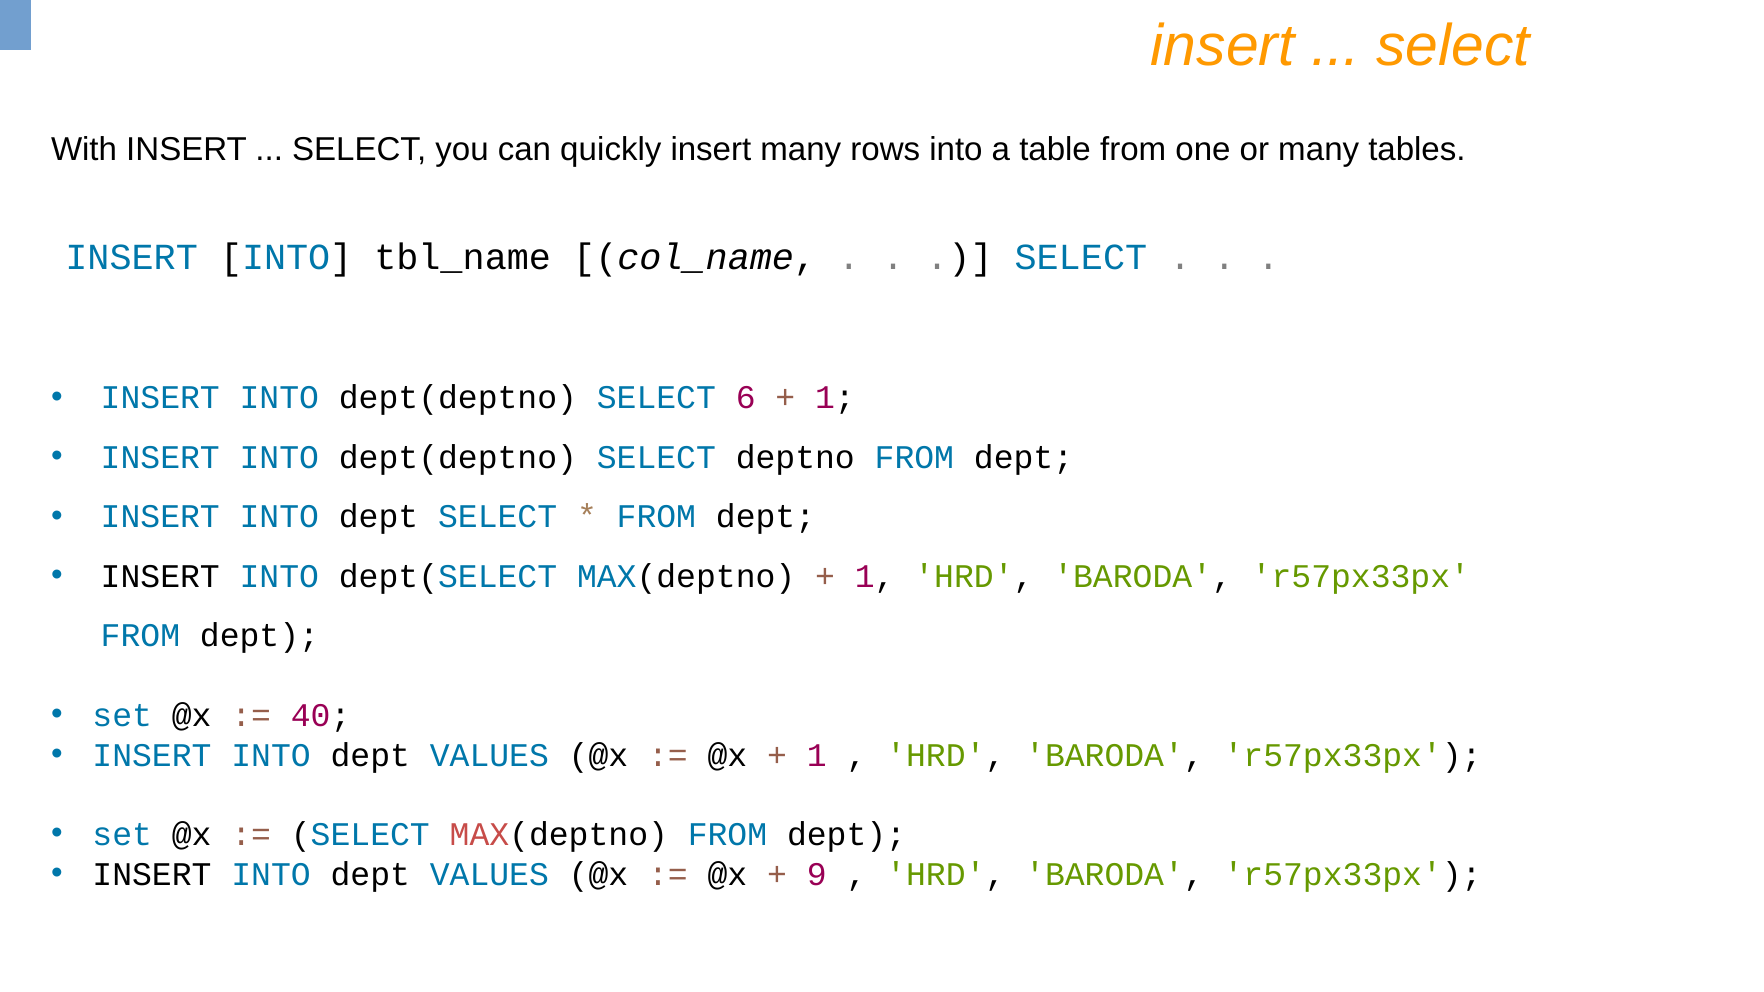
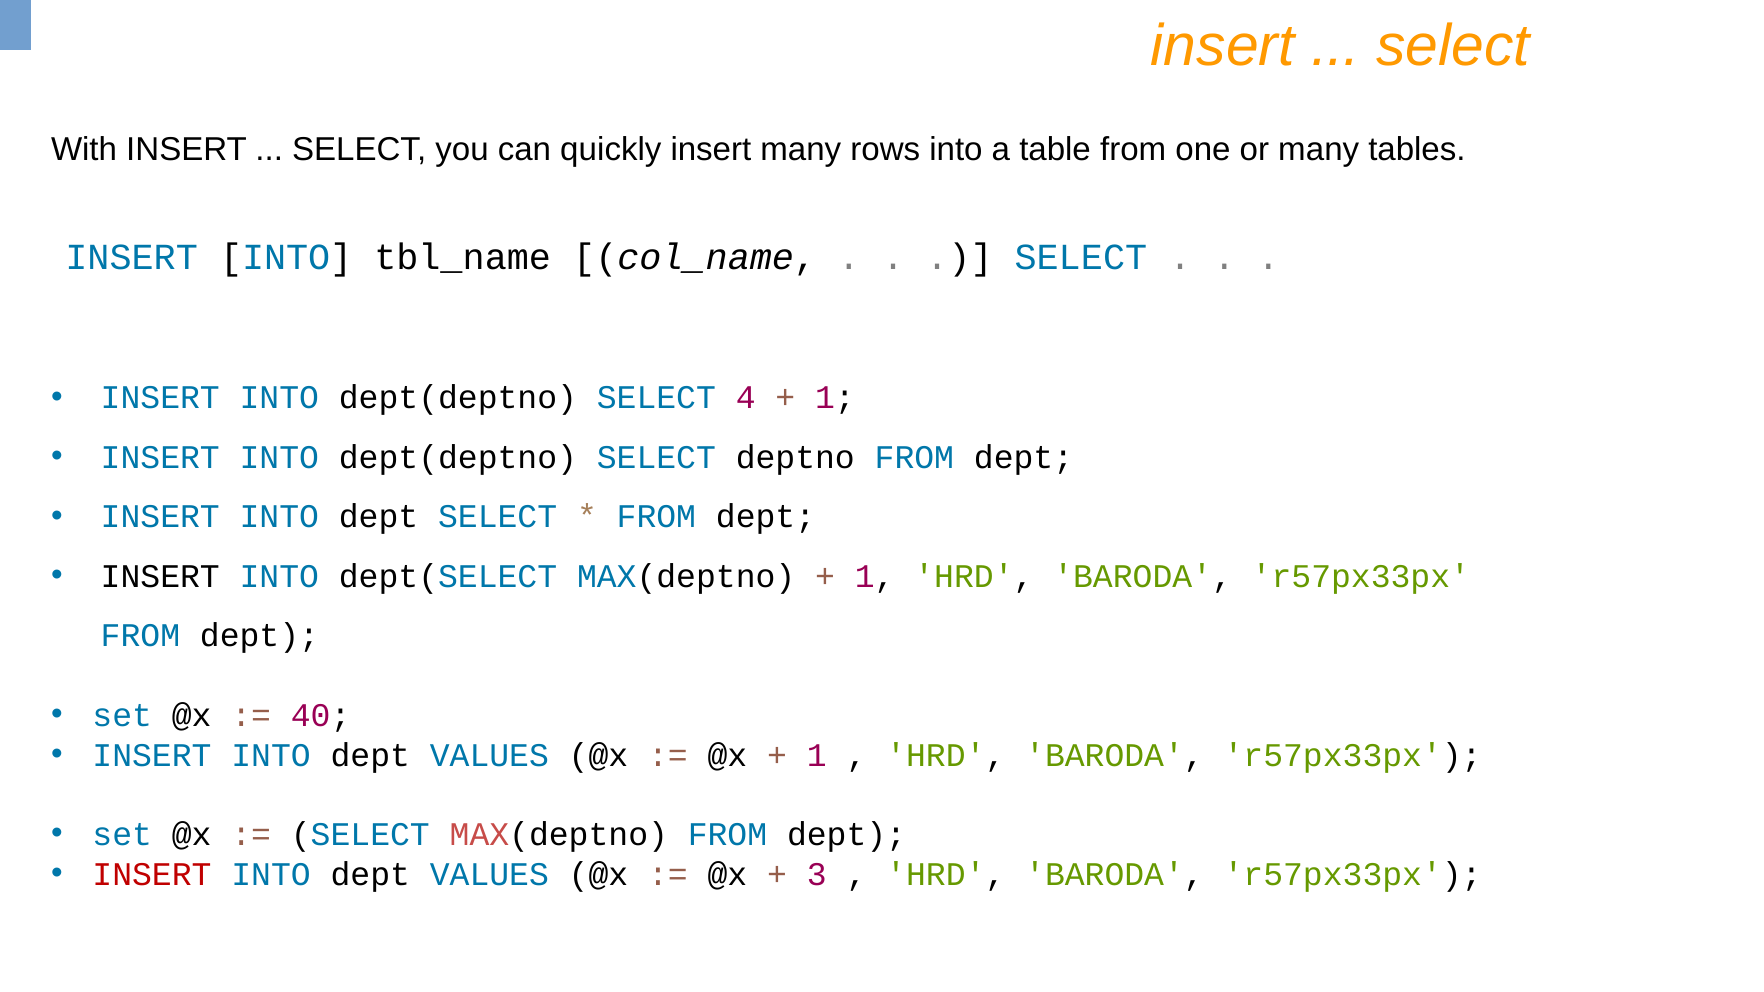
6: 6 -> 4
INSERT at (152, 874) colour: black -> red
9: 9 -> 3
